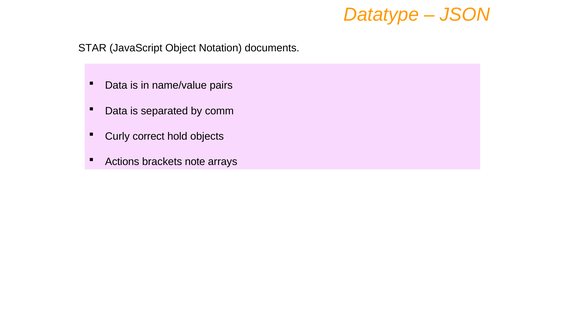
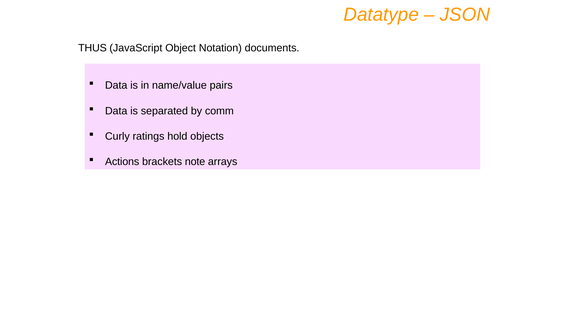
STAR: STAR -> THUS
correct: correct -> ratings
